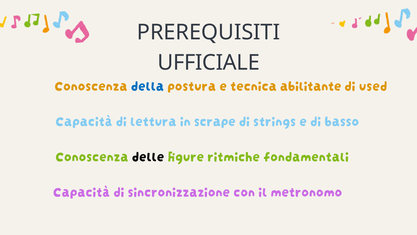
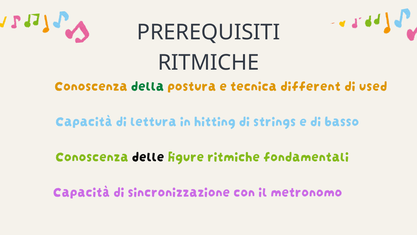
UFFICIALE at (209, 63): UFFICIALE -> RITMICHE
della colour: blue -> green
abilitante: abilitante -> different
scrape: scrape -> hitting
